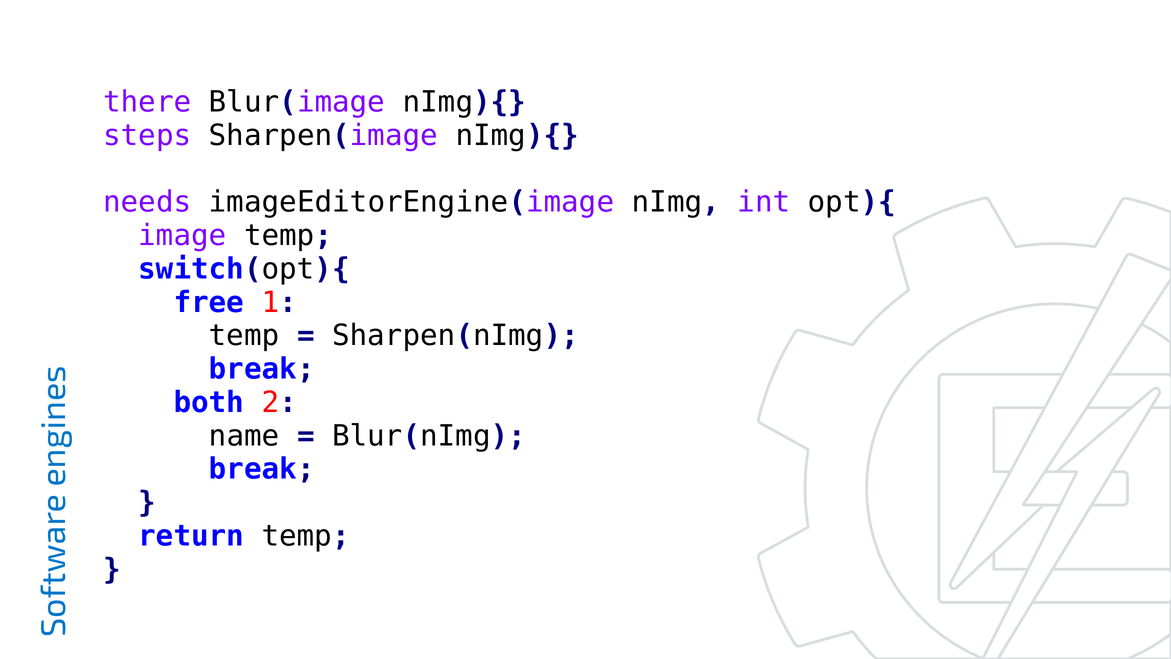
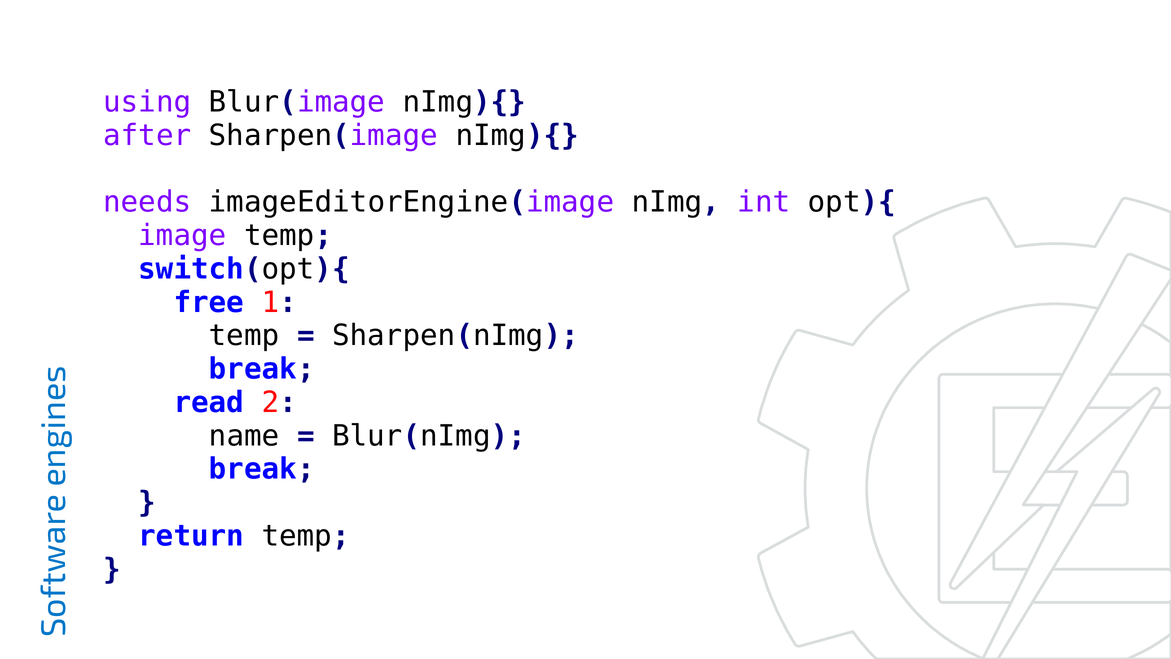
there: there -> using
steps: steps -> after
both: both -> read
